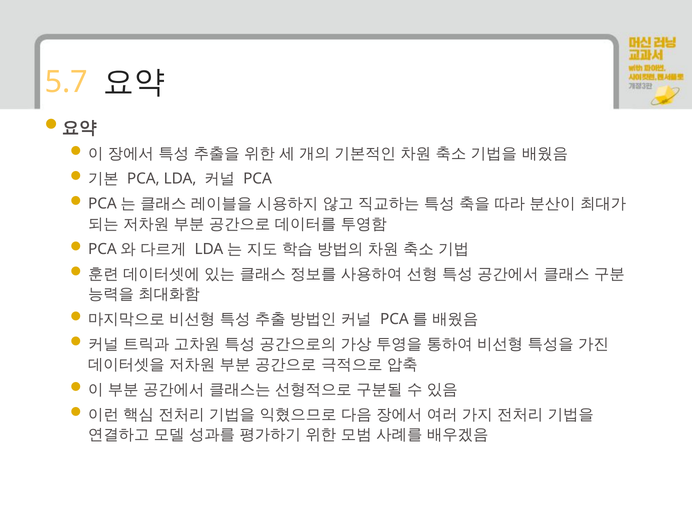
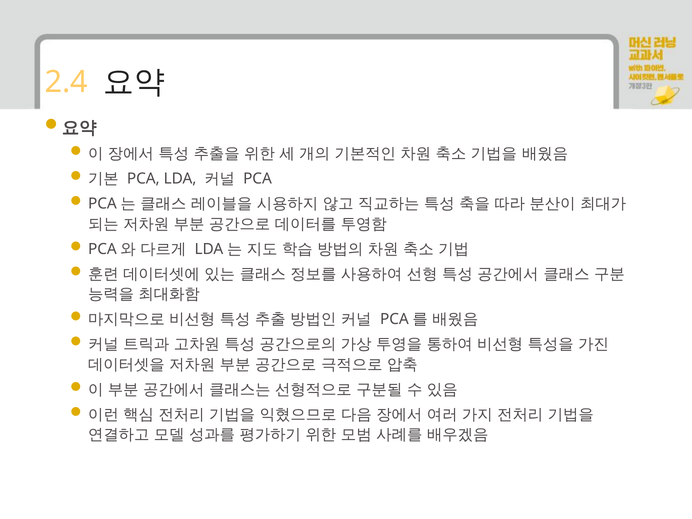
5.7: 5.7 -> 2.4
